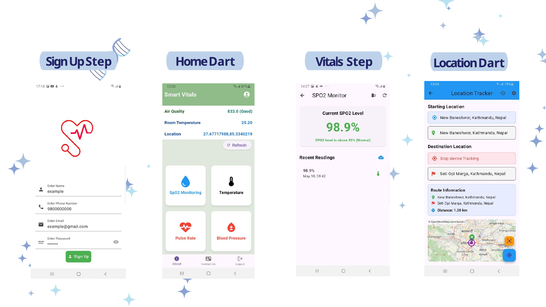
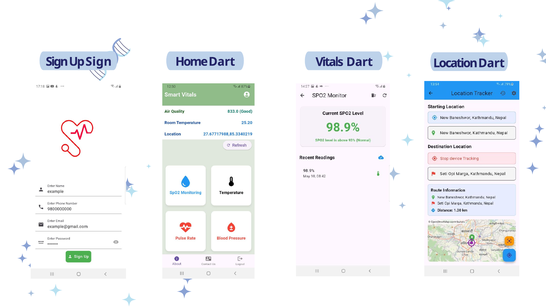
Up Step: Step -> Sign
Vitals Step: Step -> Dart
